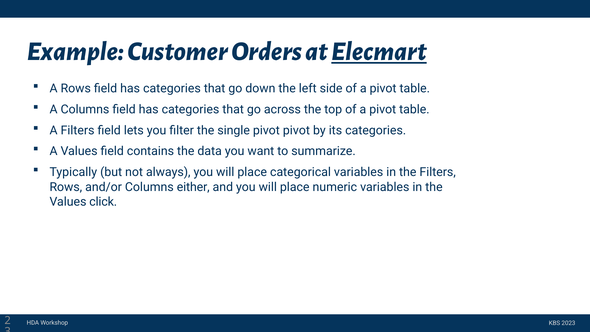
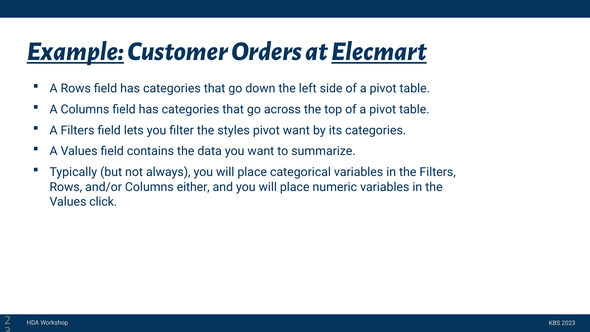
Example underline: none -> present
single: single -> styles
pivot pivot: pivot -> want
